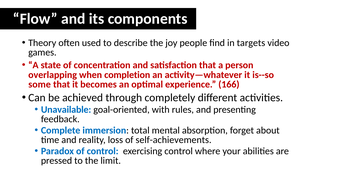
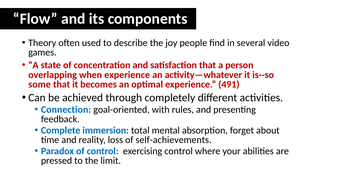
targets: targets -> several
when completion: completion -> experience
166: 166 -> 491
Unavailable: Unavailable -> Connection
